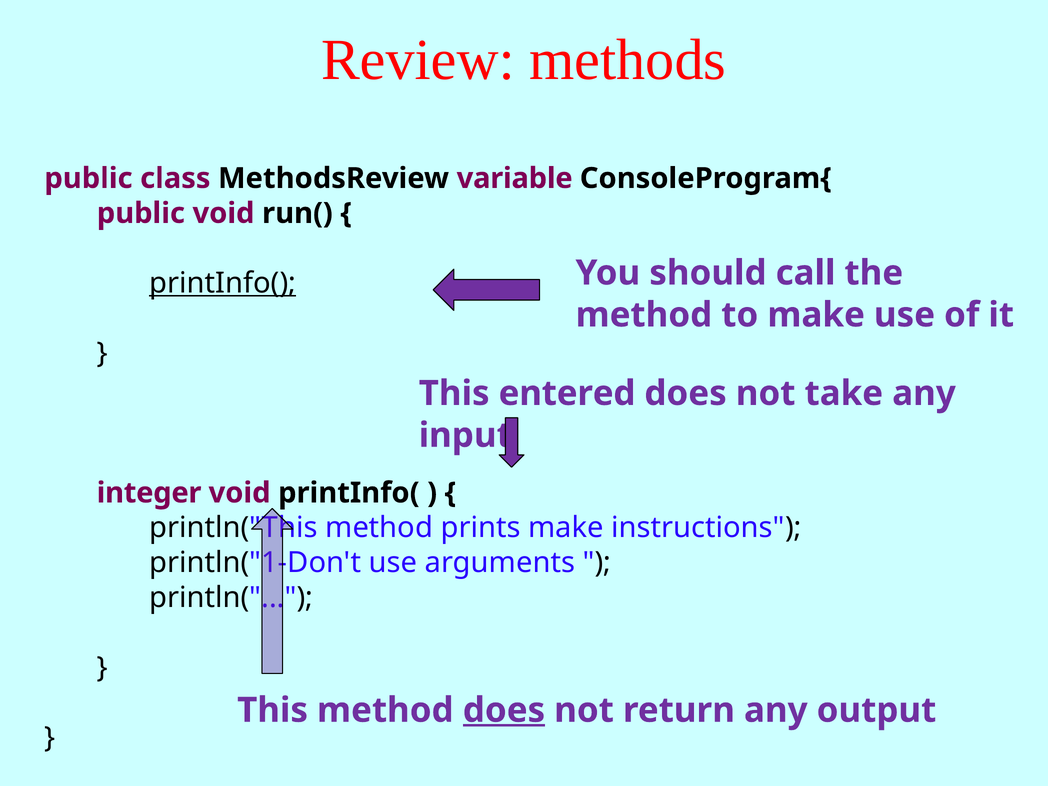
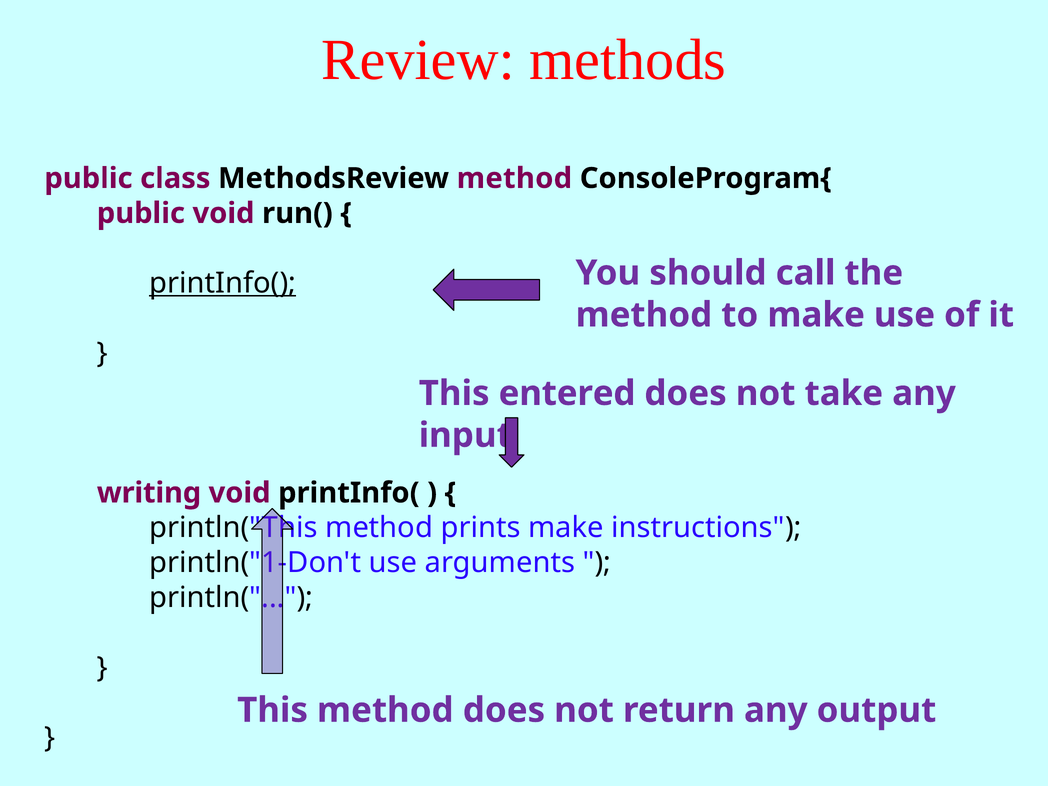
MethodsReview variable: variable -> method
integer: integer -> writing
does at (504, 710) underline: present -> none
